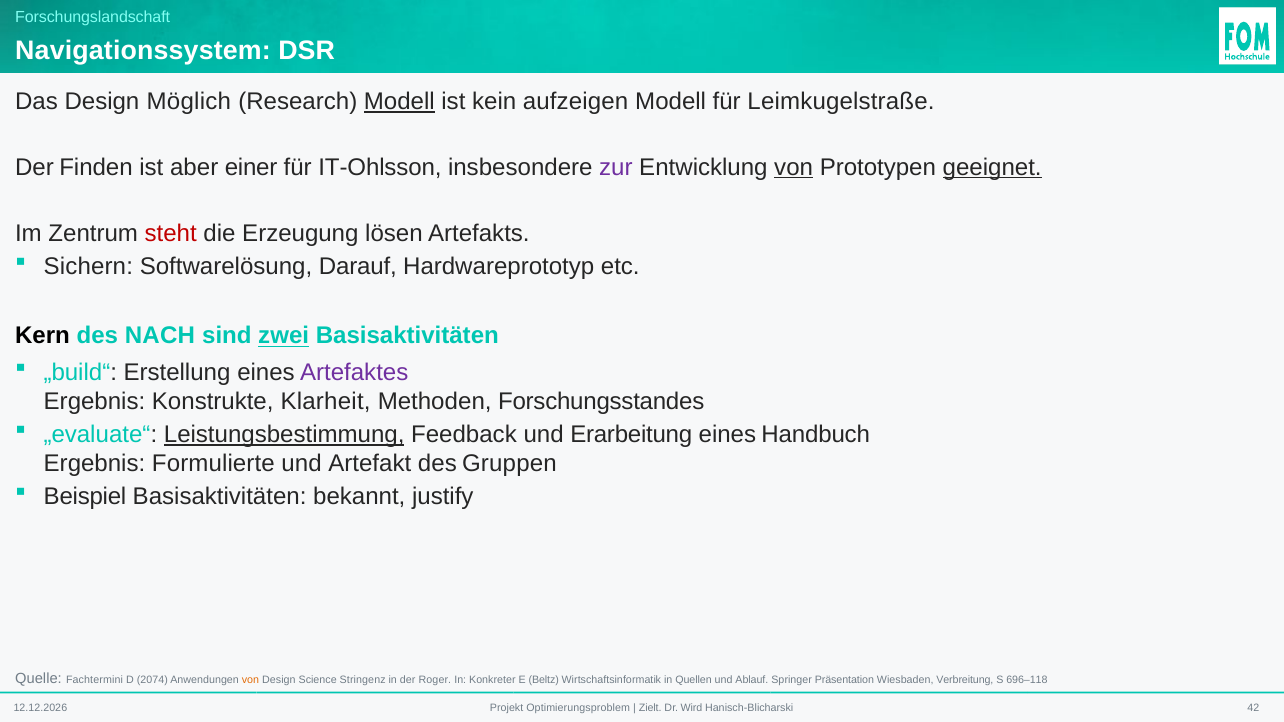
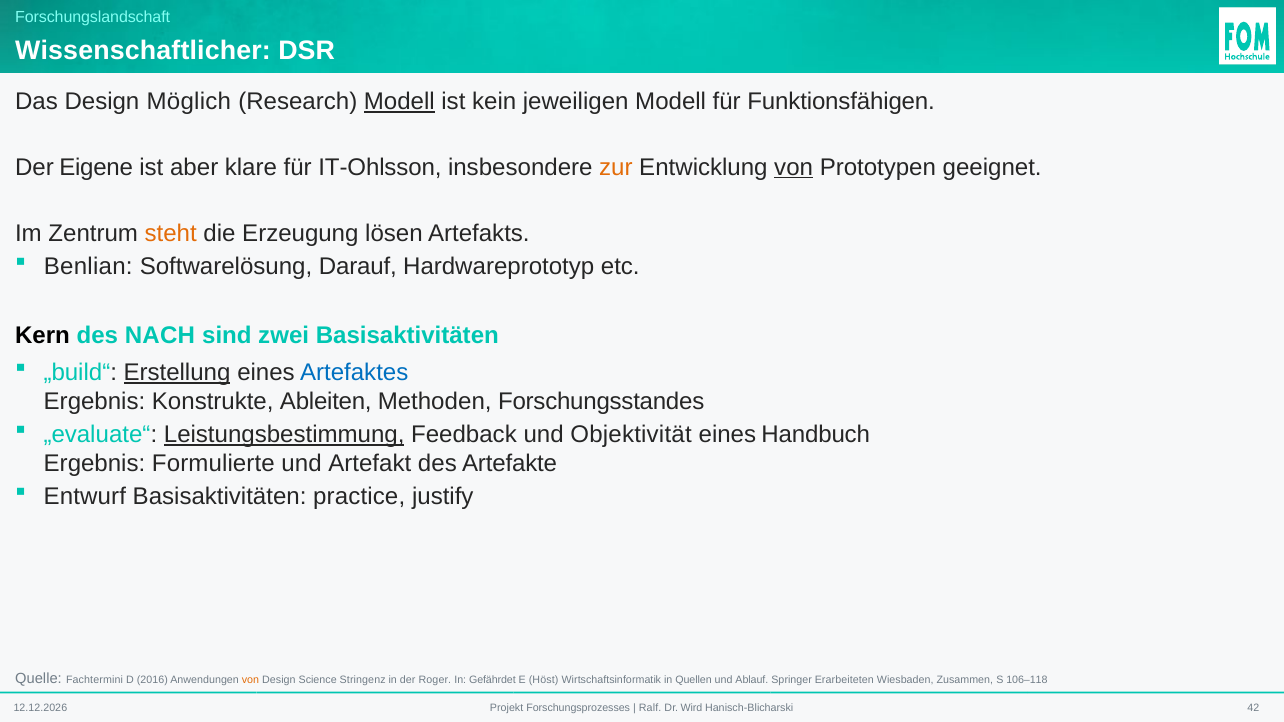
Navigationssystem: Navigationssystem -> Wissenschaftlicher
aufzeigen: aufzeigen -> jeweiligen
Leimkugelstraße: Leimkugelstraße -> Funktionsfähigen
Finden: Finden -> Eigene
einer: einer -> klare
zur colour: purple -> orange
geeignet underline: present -> none
steht colour: red -> orange
Sichern: Sichern -> Benlian
zwei underline: present -> none
Erstellung underline: none -> present
Artefaktes colour: purple -> blue
Klarheit: Klarheit -> Ableiten
Erarbeitung: Erarbeitung -> Objektivität
Gruppen: Gruppen -> Artefakte
Beispiel: Beispiel -> Entwurf
bekannt: bekannt -> practice
2074: 2074 -> 2016
Konkreter: Konkreter -> Gefährdet
Beltz: Beltz -> Höst
Präsentation: Präsentation -> Erarbeiteten
Verbreitung: Verbreitung -> Zusammen
696–118: 696–118 -> 106–118
Optimierungsproblem: Optimierungsproblem -> Forschungsprozesses
Zielt: Zielt -> Ralf
